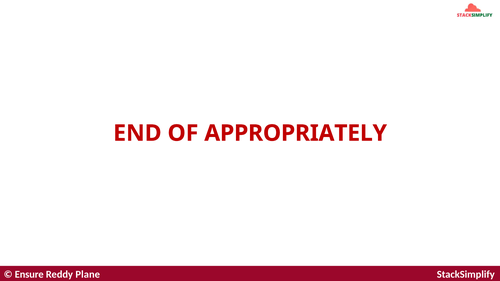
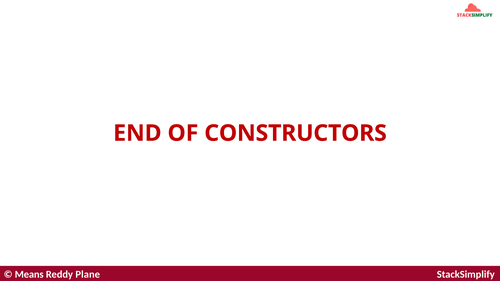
APPROPRIATELY: APPROPRIATELY -> CONSTRUCTORS
Ensure: Ensure -> Means
